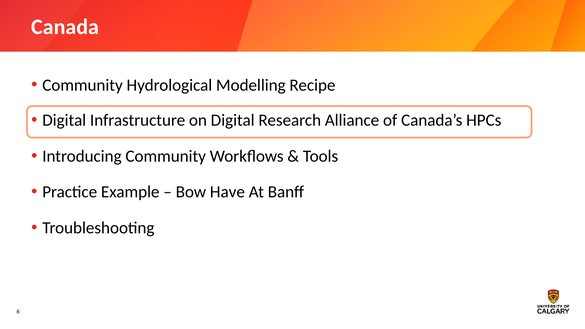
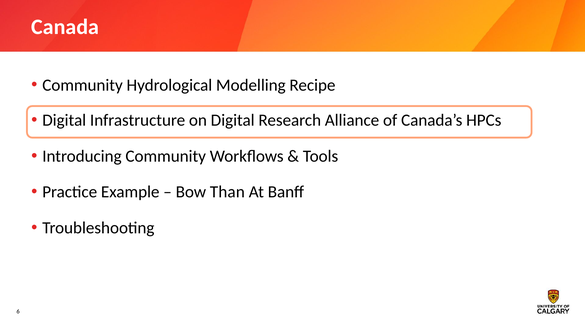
Have: Have -> Than
